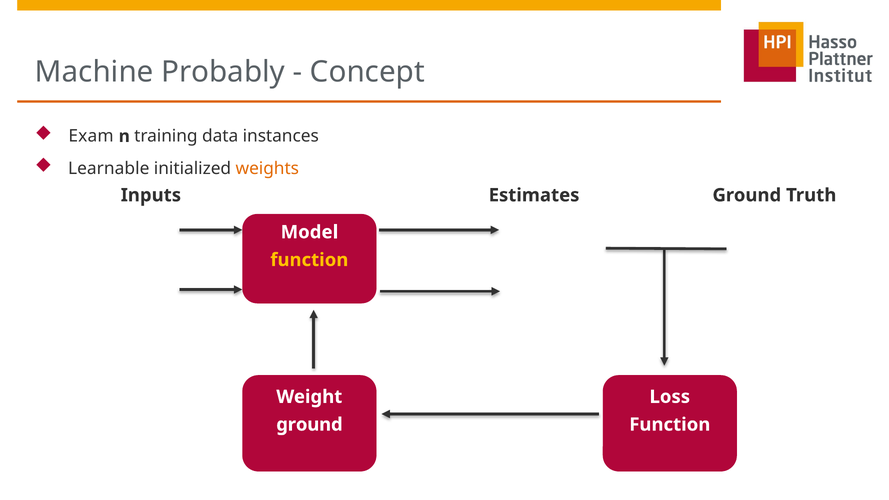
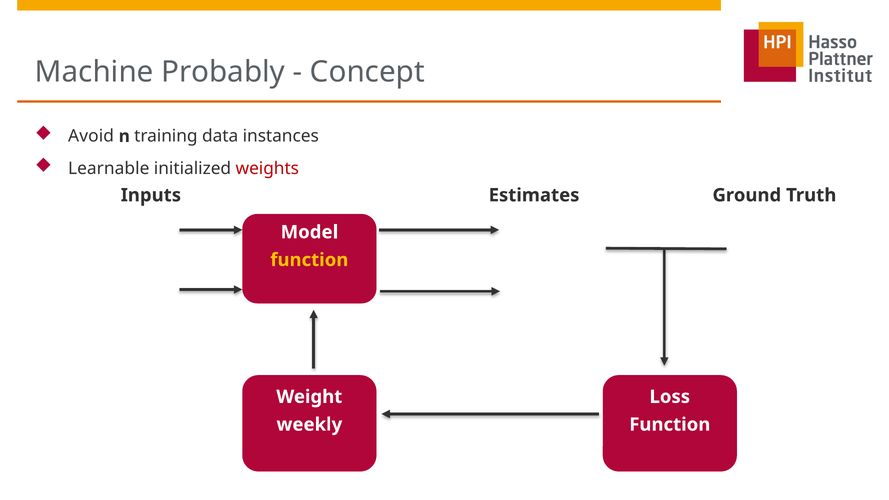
Exam: Exam -> Avoid
weights colour: orange -> red
ground at (309, 425): ground -> weekly
